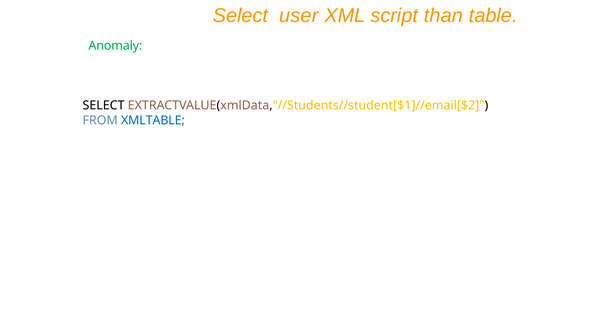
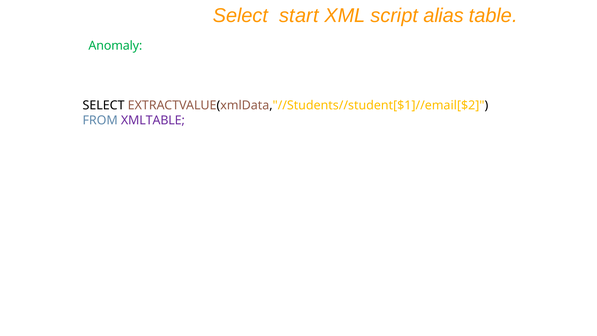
user: user -> start
than: than -> alias
XMLTABLE colour: blue -> purple
